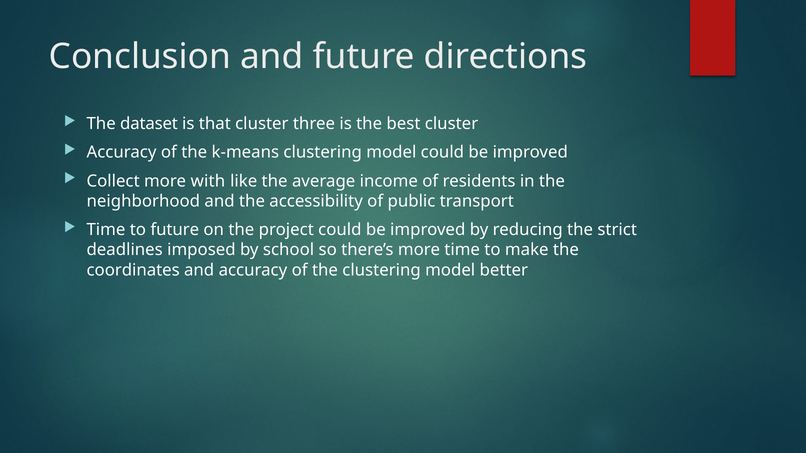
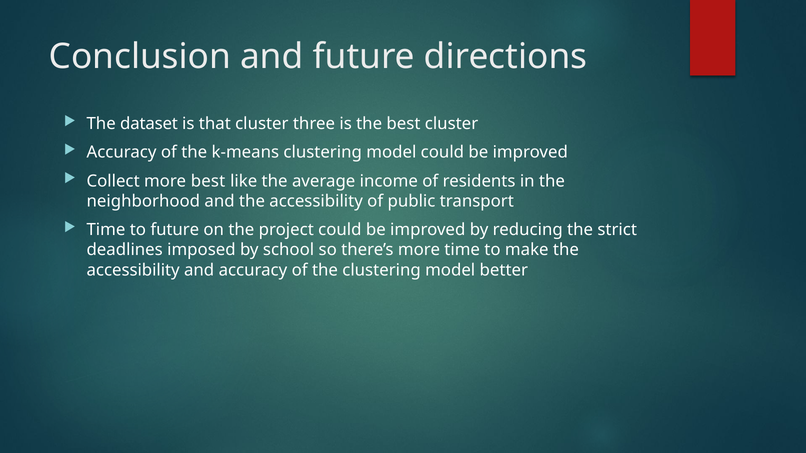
more with: with -> best
coordinates at (133, 270): coordinates -> accessibility
